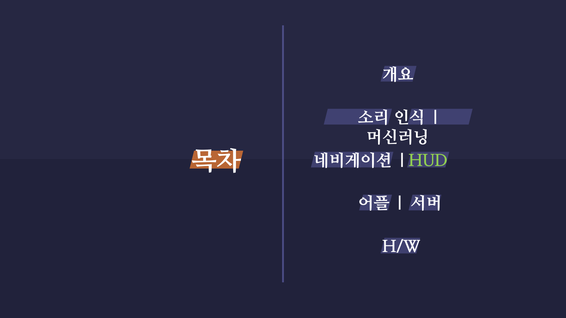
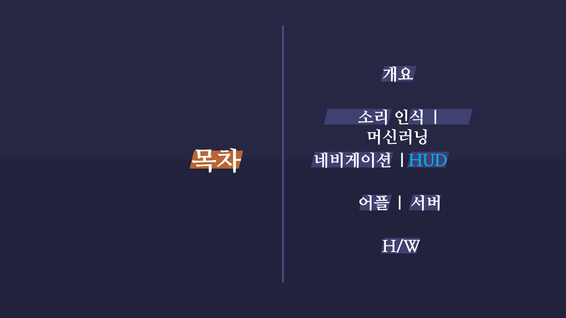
HUD colour: light green -> light blue
